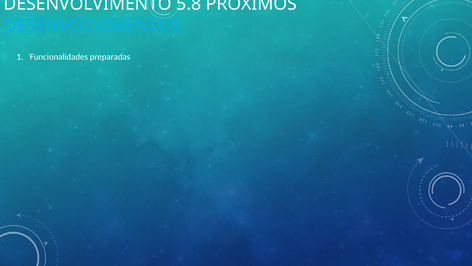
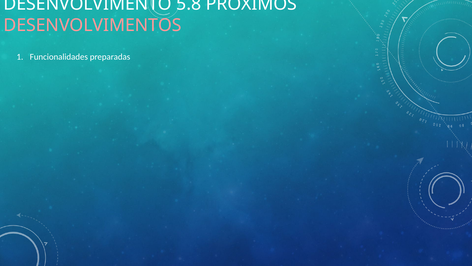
DESENVOLVIMENTOS colour: light blue -> pink
